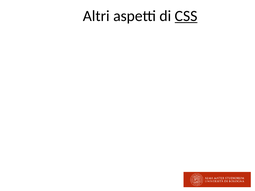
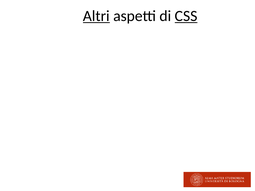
Altri underline: none -> present
